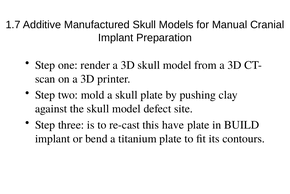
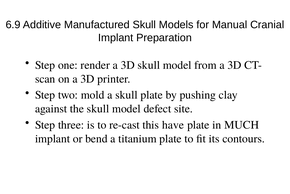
1.7: 1.7 -> 6.9
BUILD: BUILD -> MUCH
